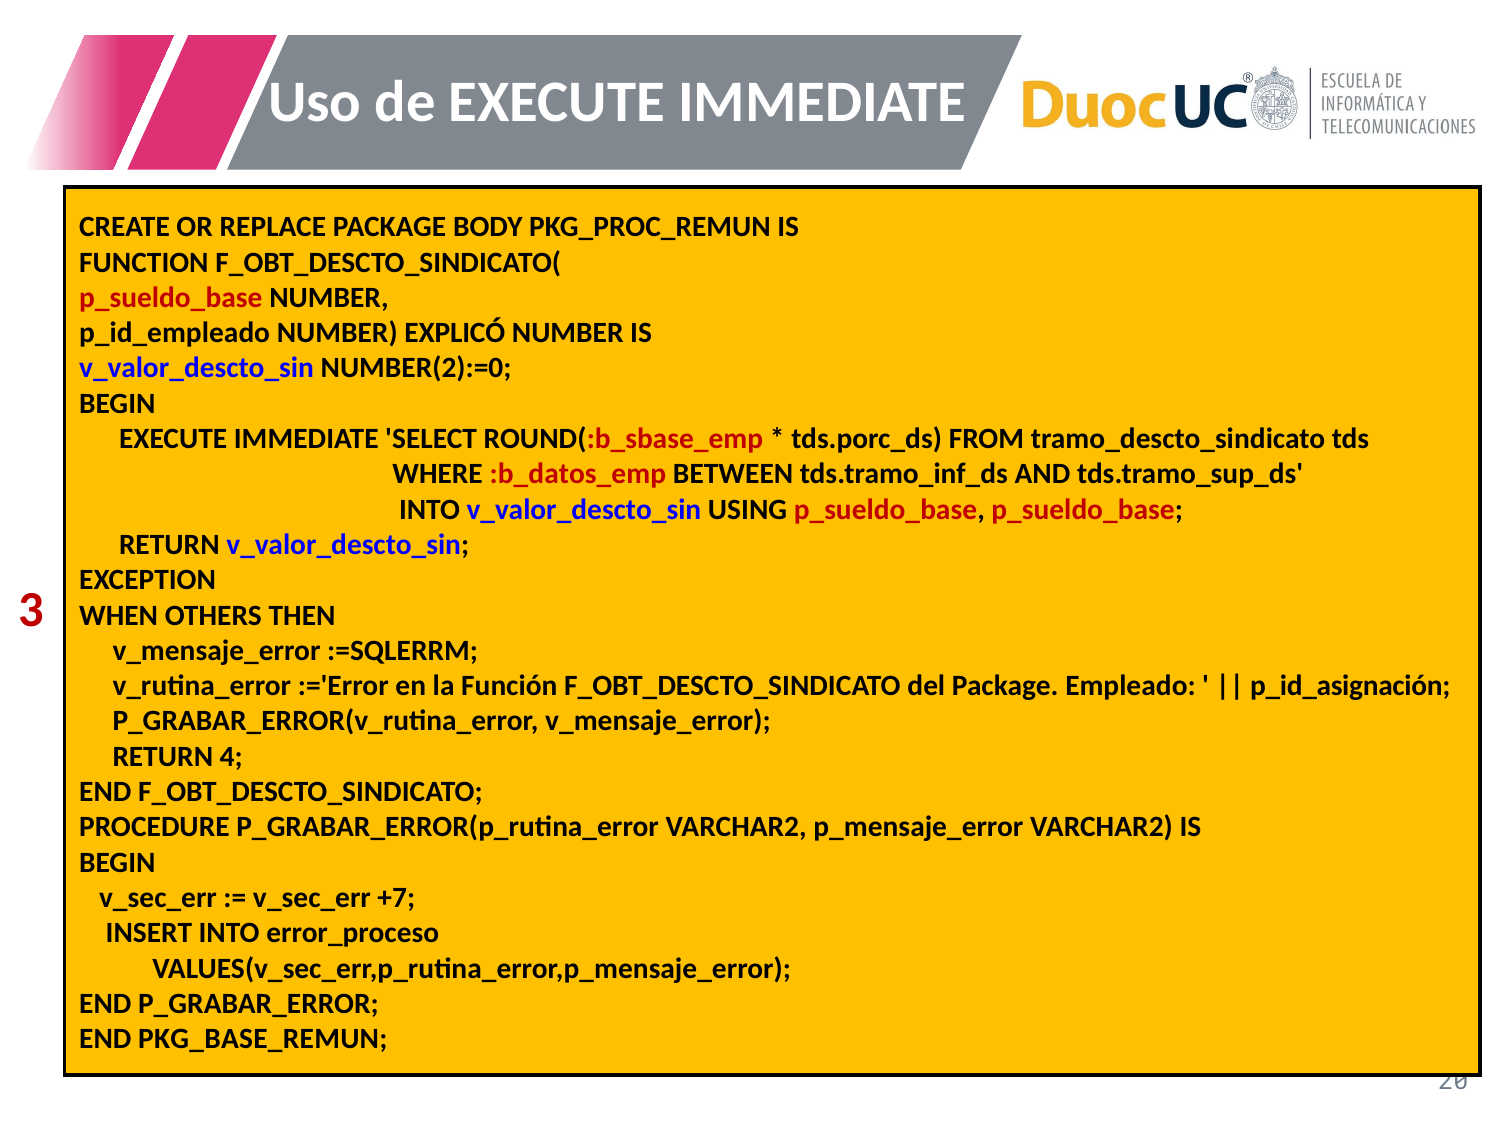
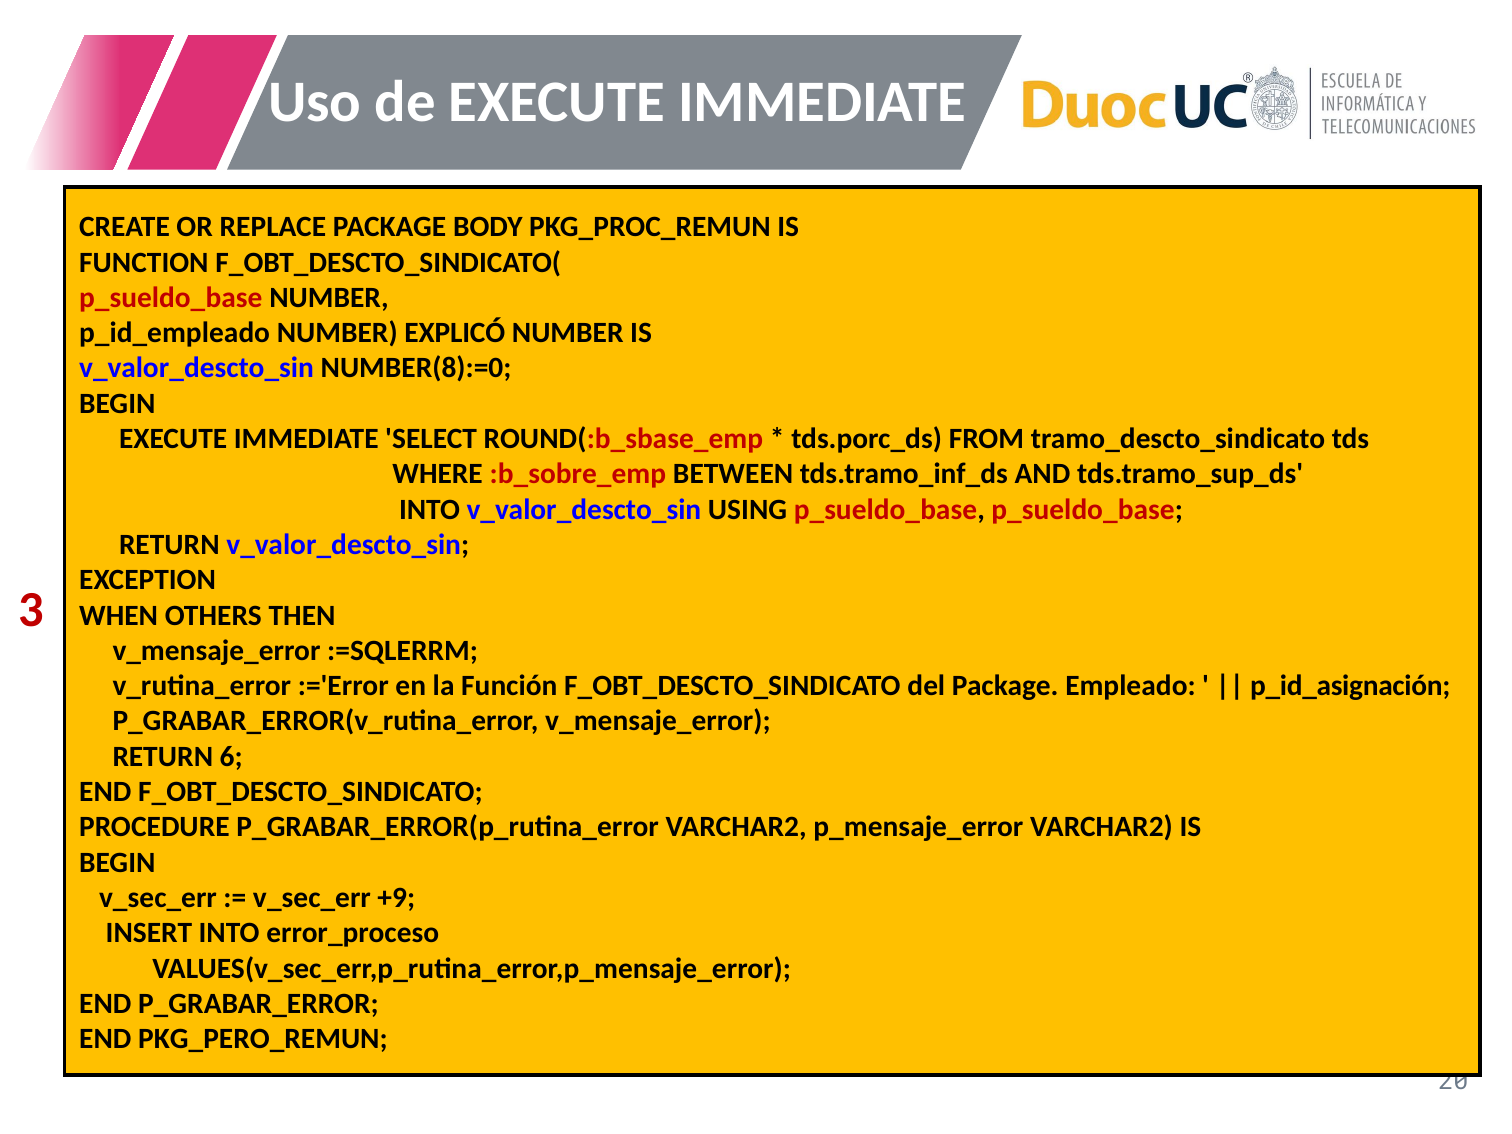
NUMBER(2):=0: NUMBER(2):=0 -> NUMBER(8):=0
:b_datos_emp: :b_datos_emp -> :b_sobre_emp
4: 4 -> 6
+7: +7 -> +9
PKG_BASE_REMUN: PKG_BASE_REMUN -> PKG_PERO_REMUN
